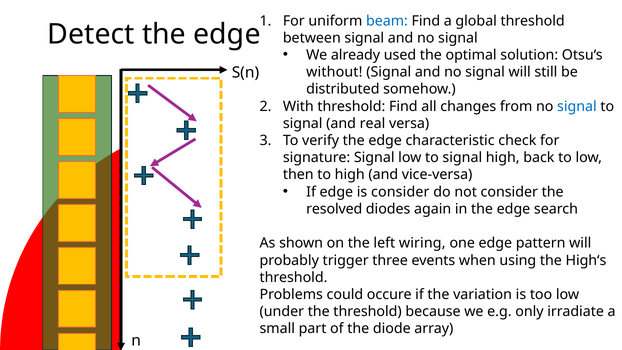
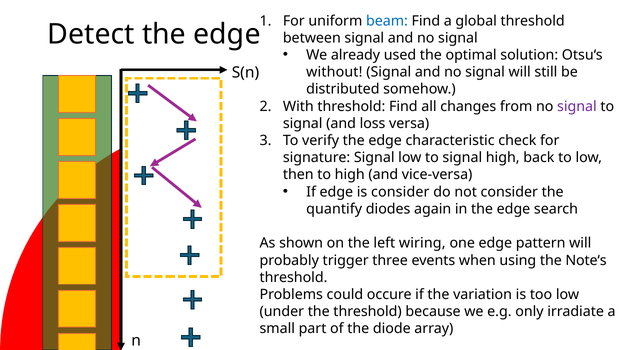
signal at (577, 106) colour: blue -> purple
real: real -> loss
resolved: resolved -> quantify
High‘s: High‘s -> Note‘s
